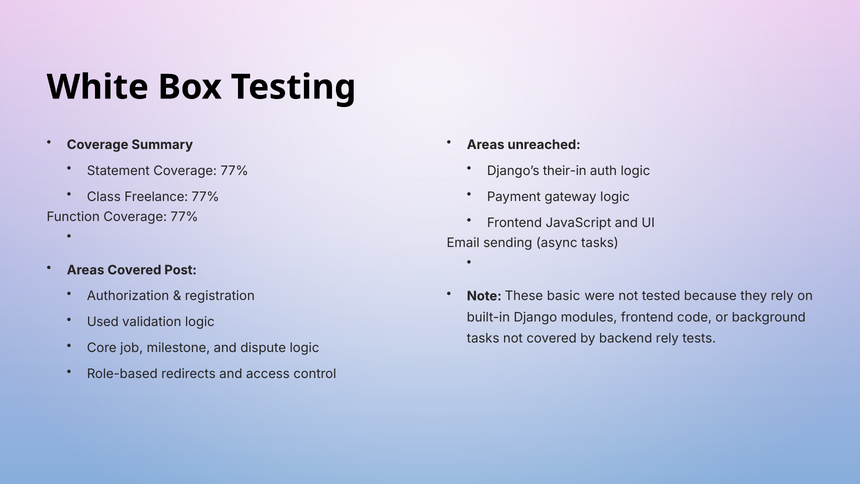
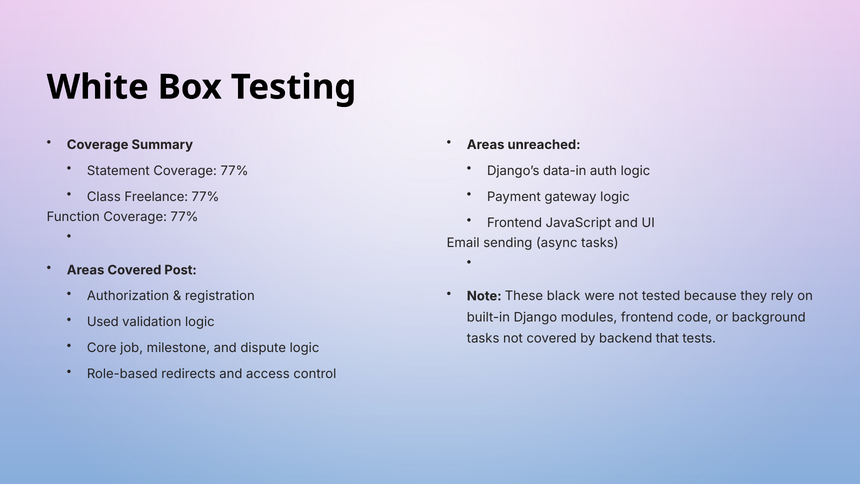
their-in: their-in -> data-in
basic: basic -> black
backend rely: rely -> that
